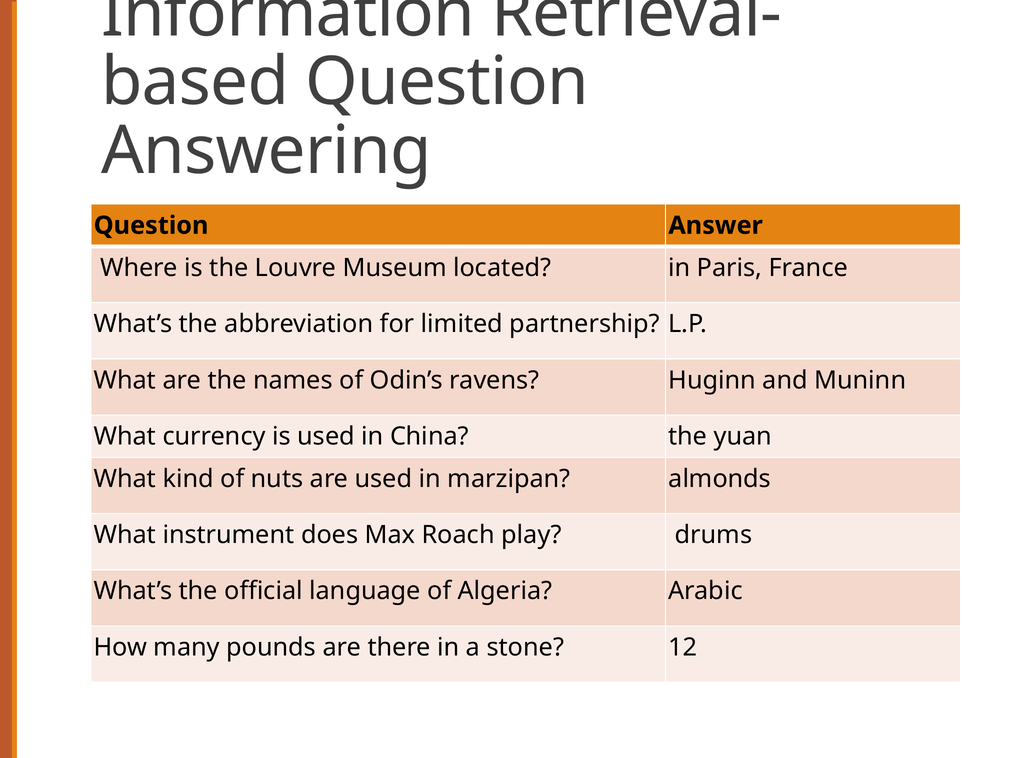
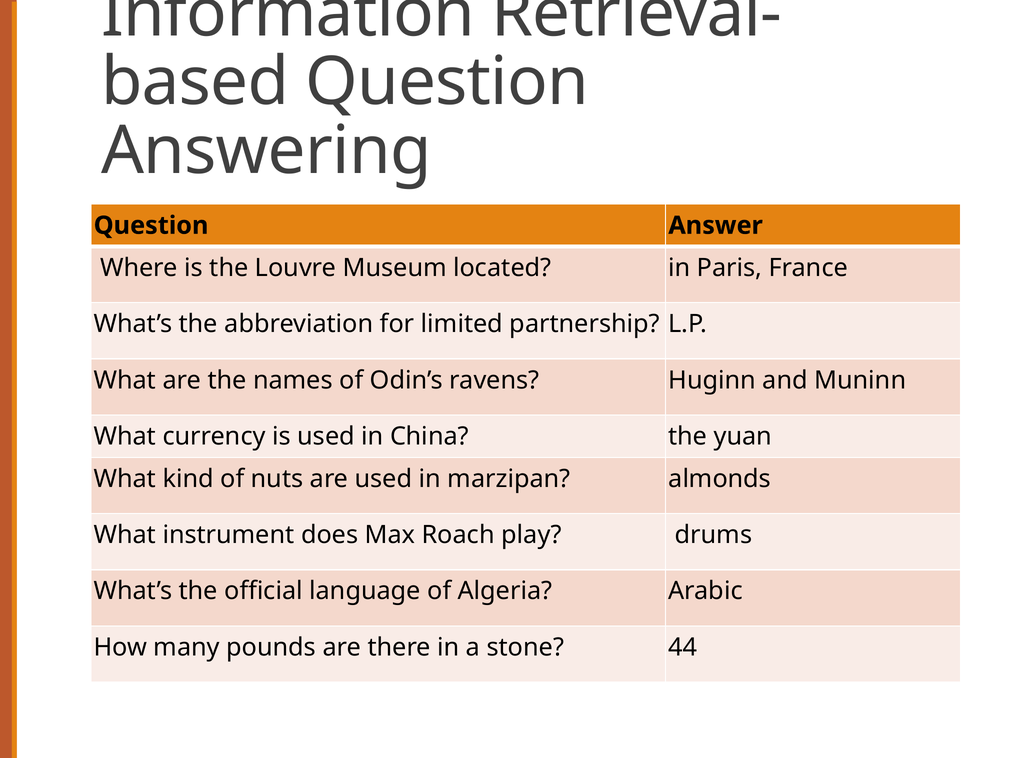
12: 12 -> 44
